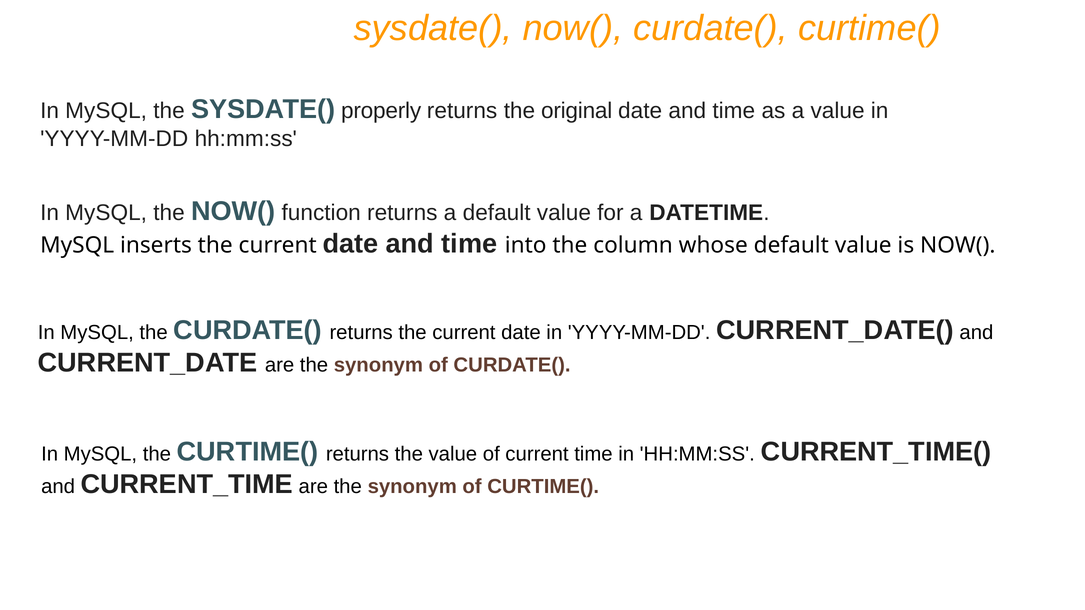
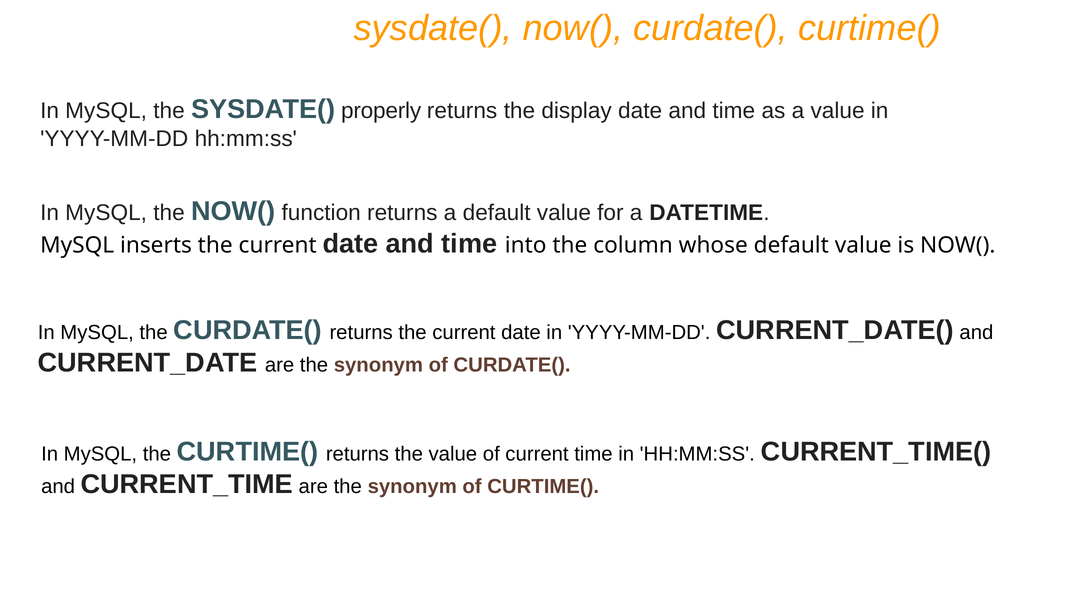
original: original -> display
